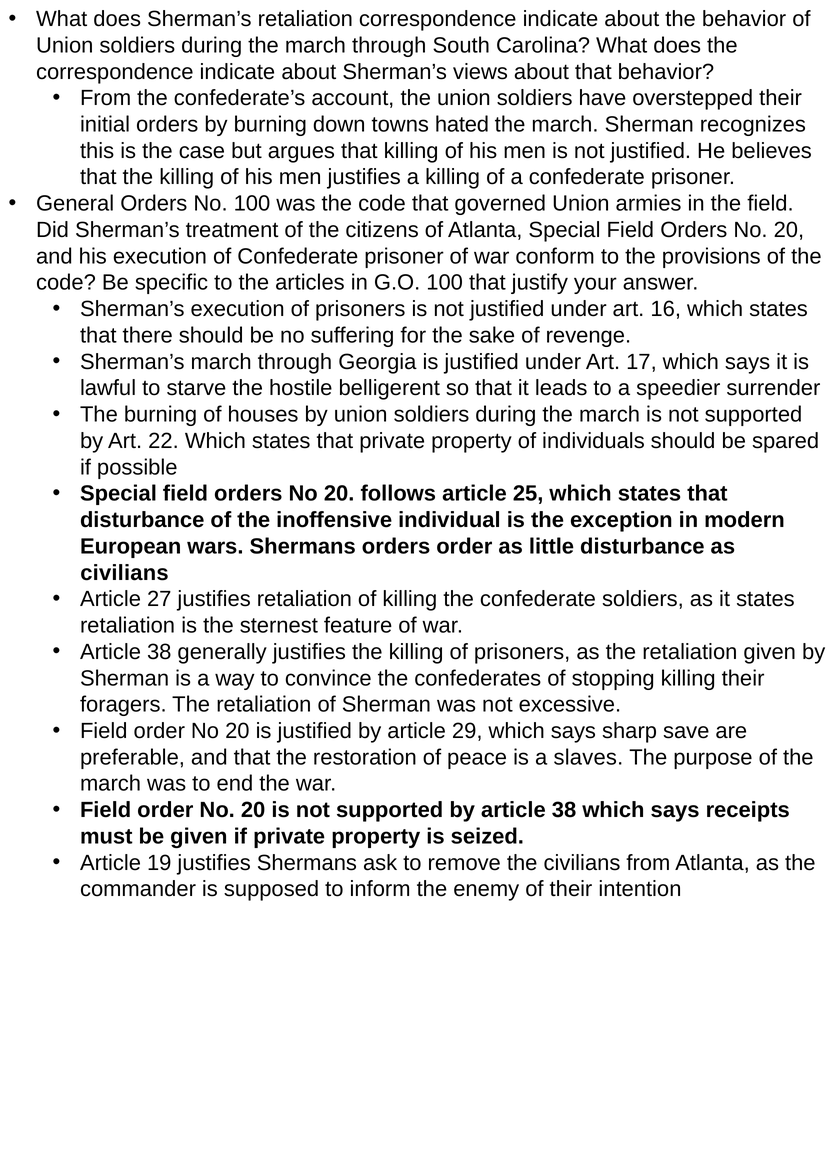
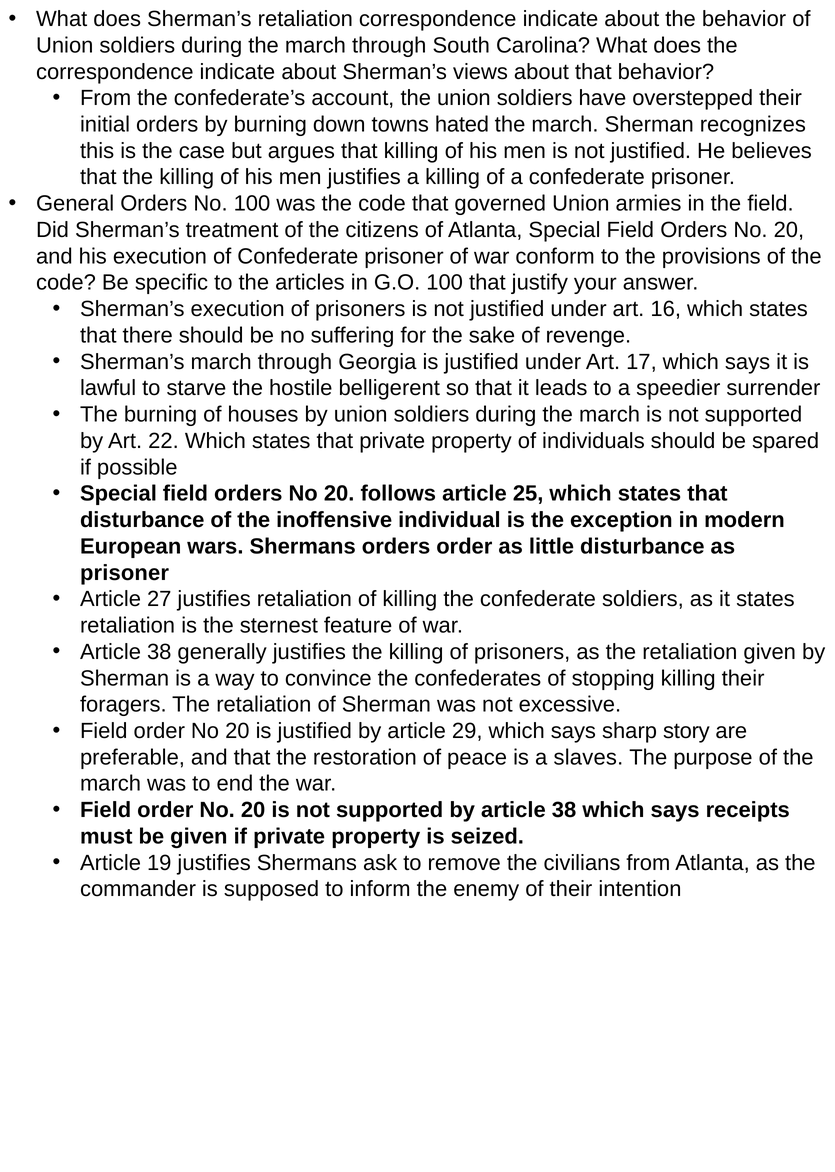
civilians at (124, 573): civilians -> prisoner
save: save -> story
